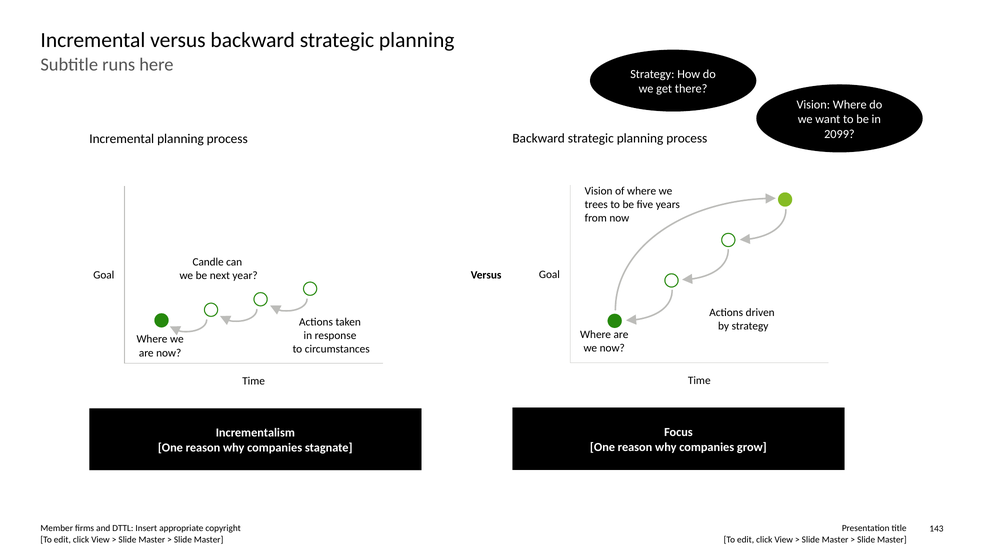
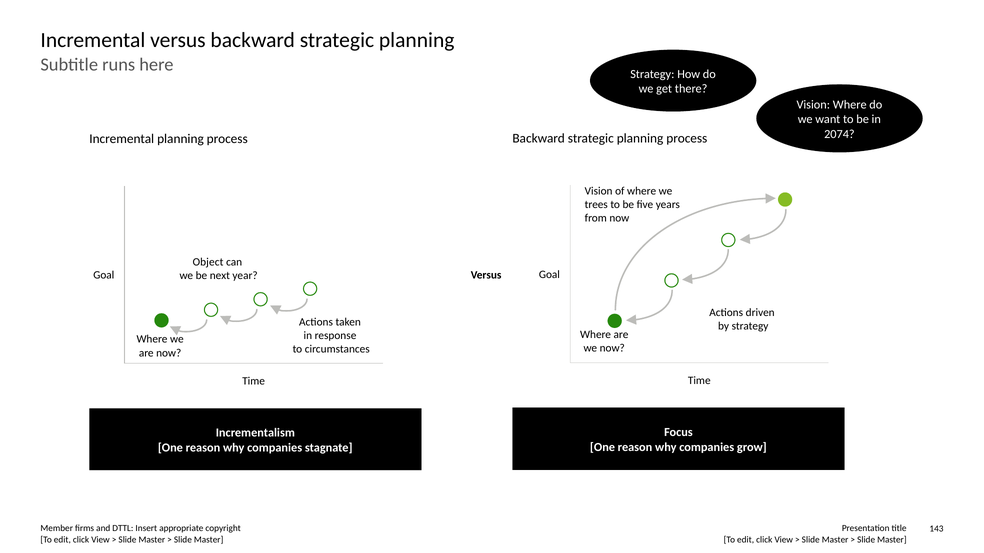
2099: 2099 -> 2074
Candle: Candle -> Object
